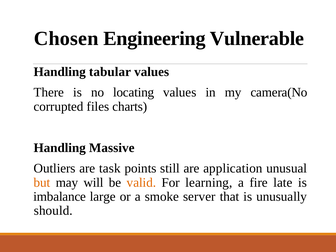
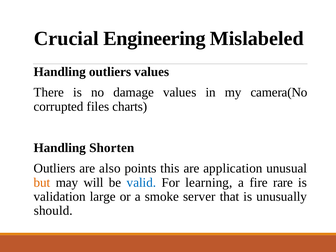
Chosen: Chosen -> Crucial
Vulnerable: Vulnerable -> Mislabeled
Handling tabular: tabular -> outliers
locating: locating -> damage
Massive: Massive -> Shorten
task: task -> also
still: still -> this
valid colour: orange -> blue
late: late -> rare
imbalance: imbalance -> validation
